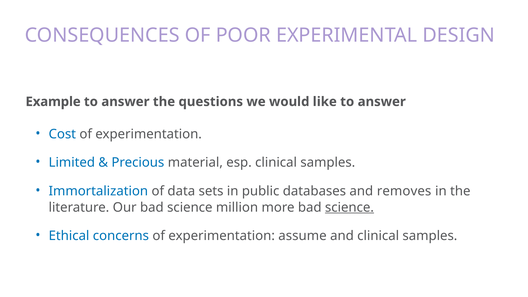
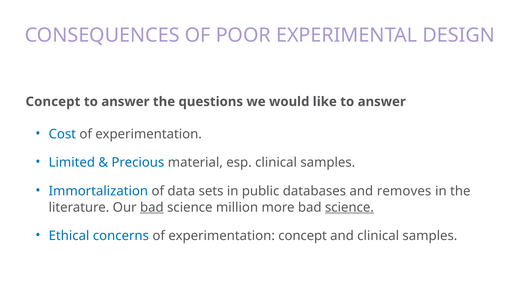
Example at (53, 102): Example -> Concept
bad at (152, 207) underline: none -> present
experimentation assume: assume -> concept
